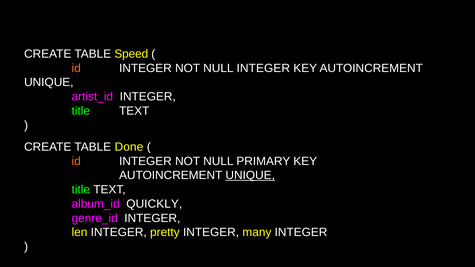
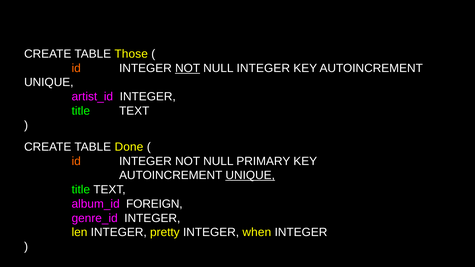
Speed: Speed -> Those
NOT at (188, 68) underline: none -> present
QUICKLY: QUICKLY -> FOREIGN
many: many -> when
